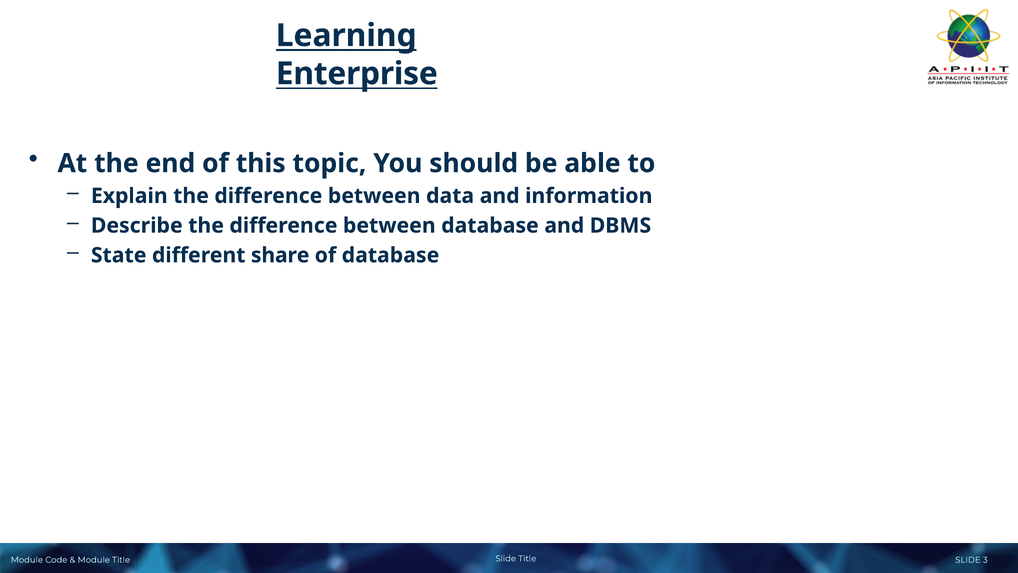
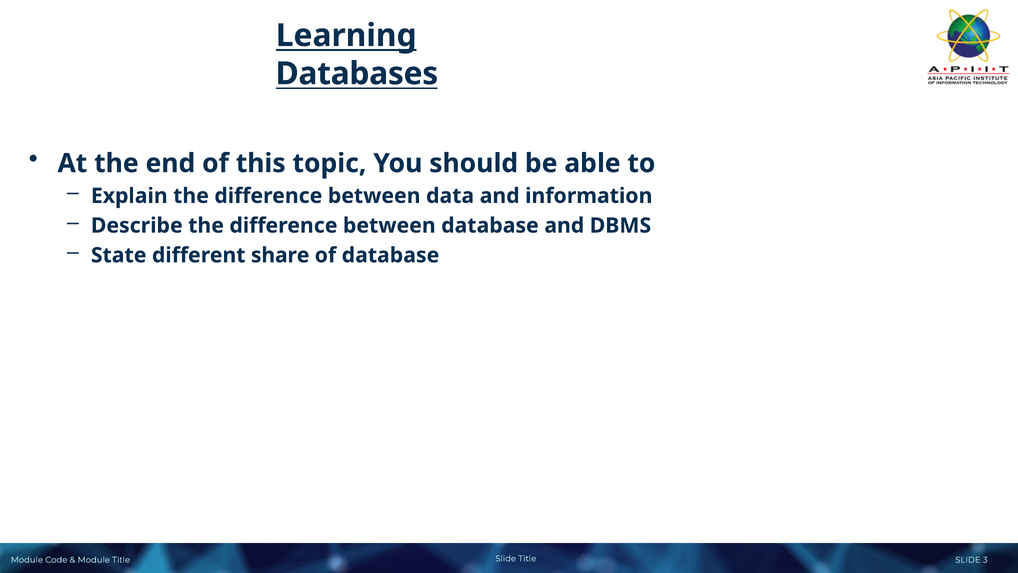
Enterprise: Enterprise -> Databases
